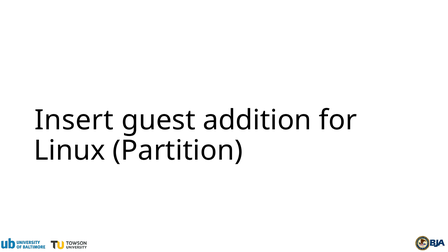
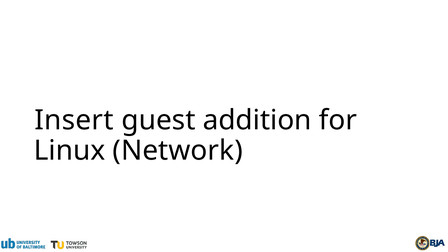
Partition: Partition -> Network
